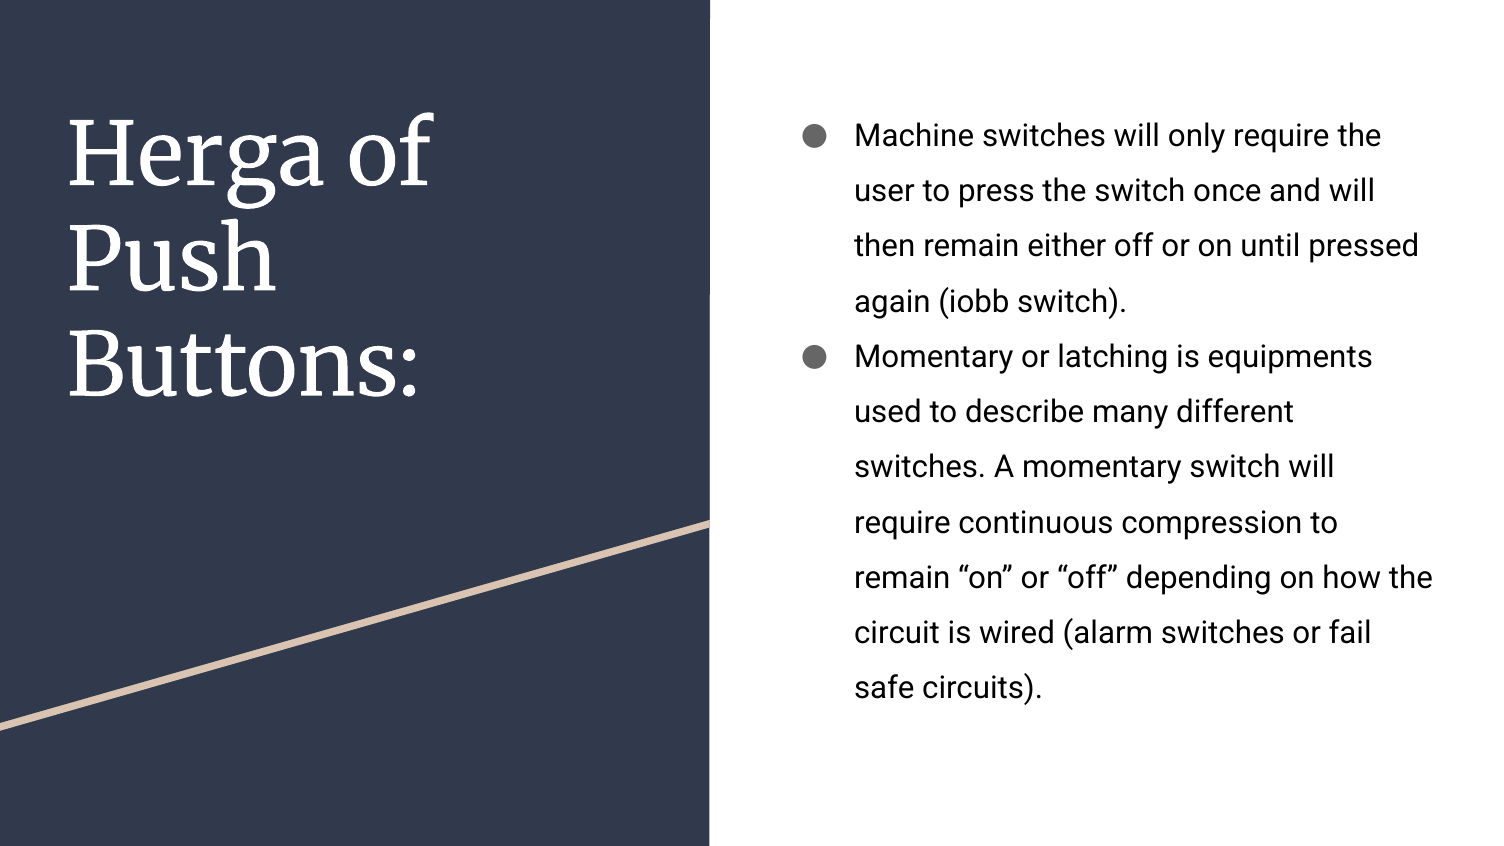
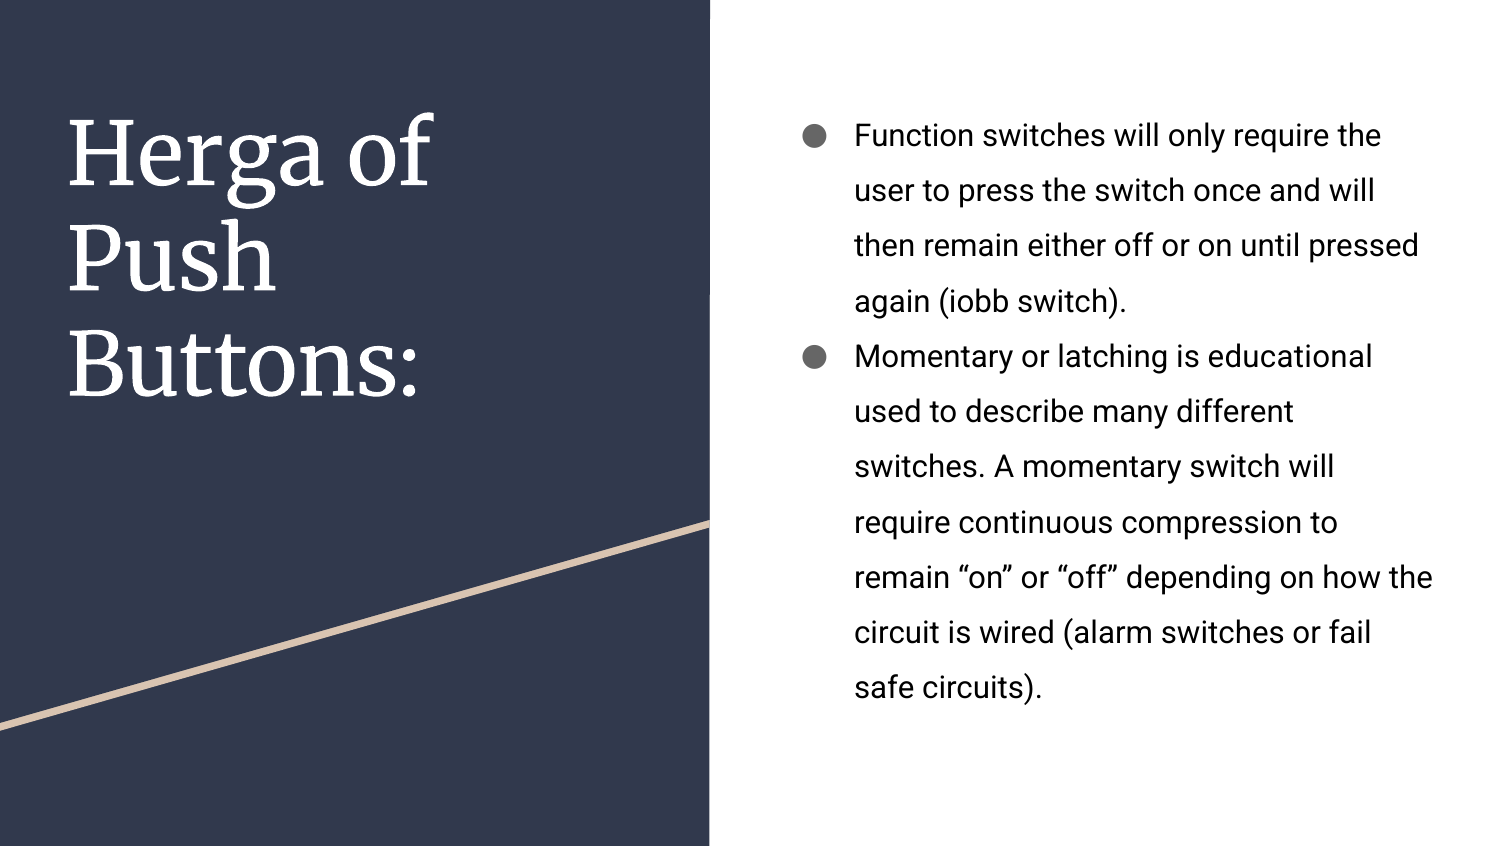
Machine: Machine -> Function
equipments: equipments -> educational
